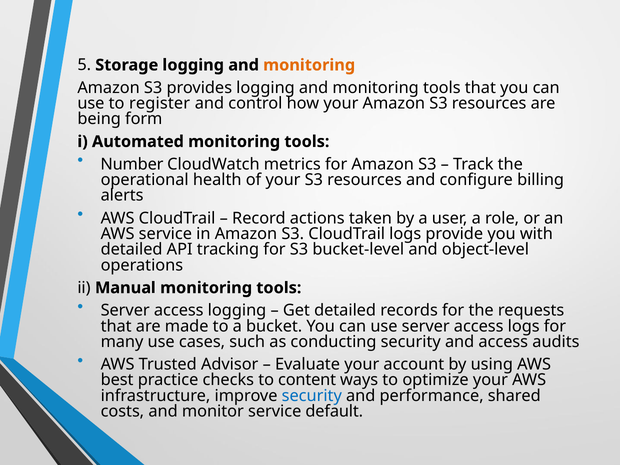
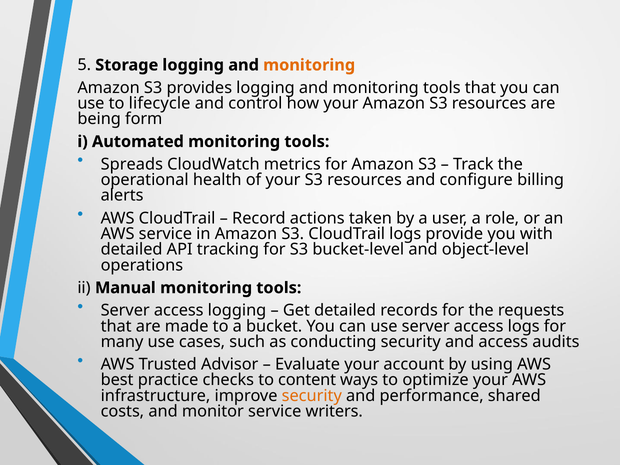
register: register -> lifecycle
Number: Number -> Spreads
security at (312, 396) colour: blue -> orange
default: default -> writers
